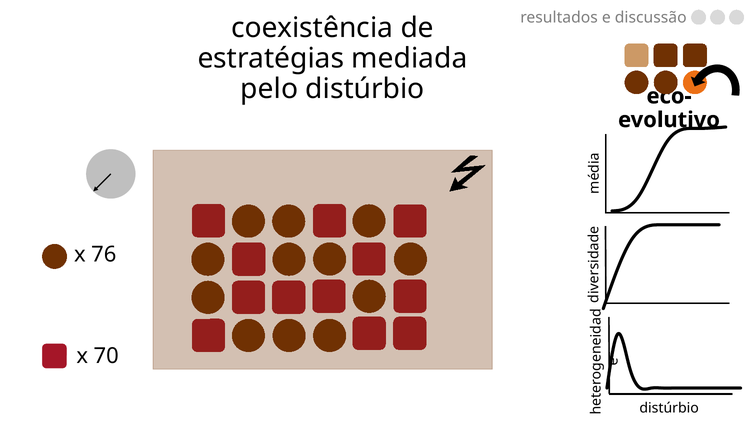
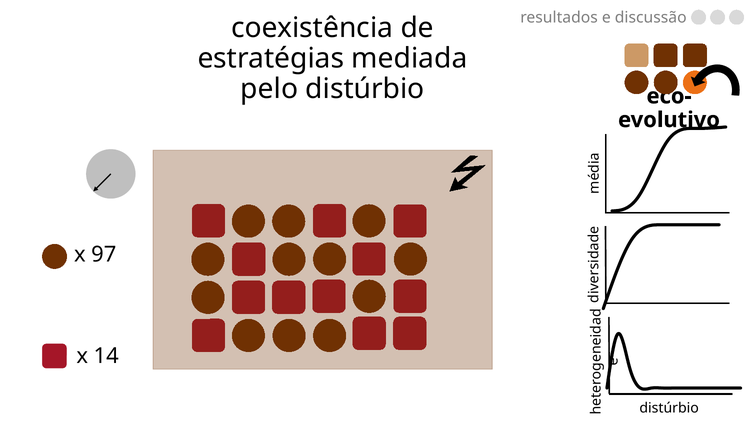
76: 76 -> 97
70: 70 -> 14
